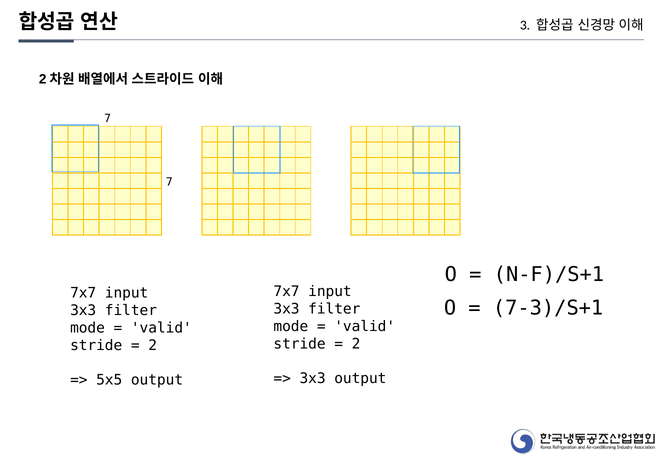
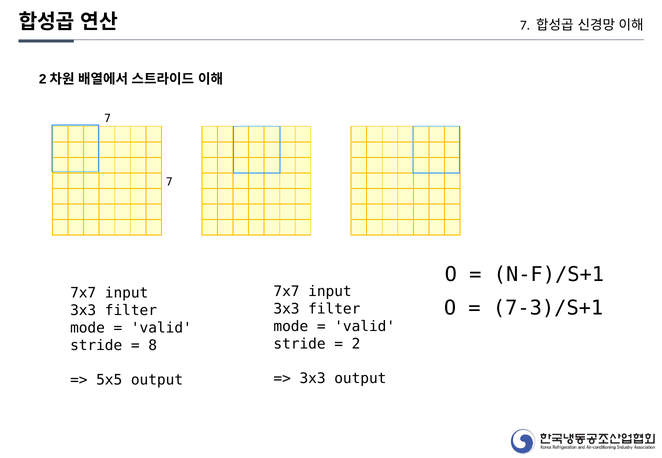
3 at (525, 25): 3 -> 7
2 at (153, 346): 2 -> 8
